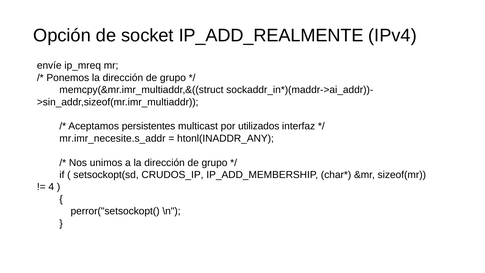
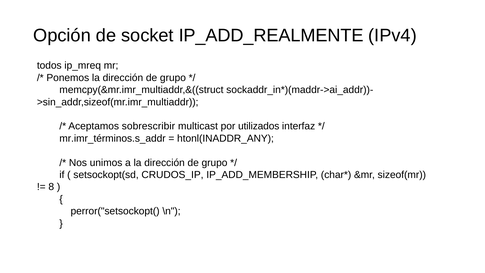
envíe: envíe -> todos
persistentes: persistentes -> sobrescribir
mr.imr_necesite.s_addr: mr.imr_necesite.s_addr -> mr.imr_términos.s_addr
4: 4 -> 8
